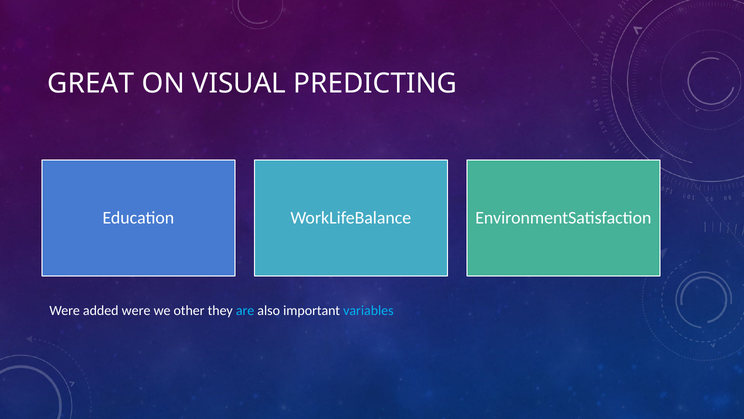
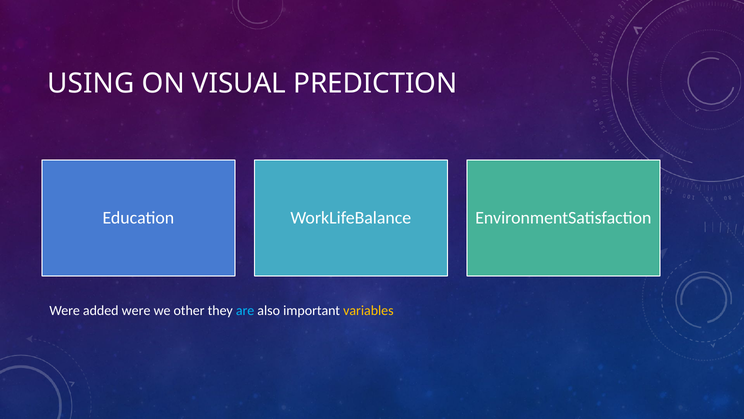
GREAT: GREAT -> USING
PREDICTING: PREDICTING -> PREDICTION
variables colour: light blue -> yellow
